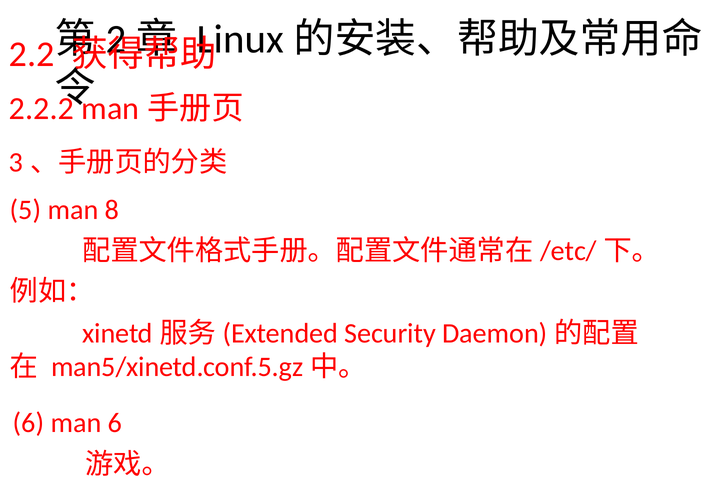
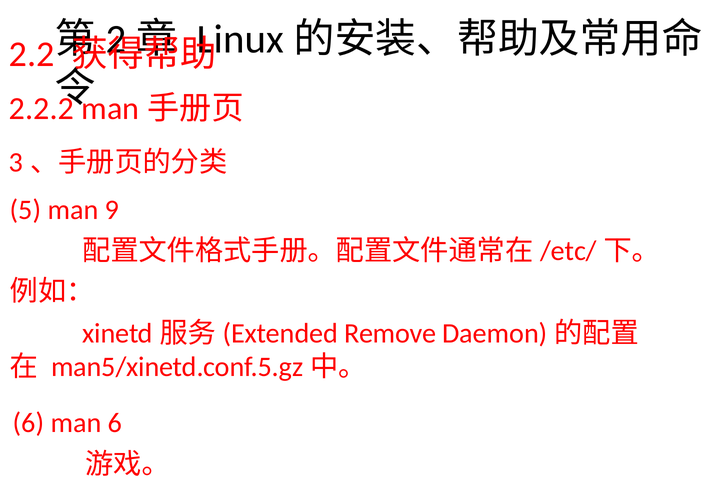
8: 8 -> 9
Security: Security -> Remove
